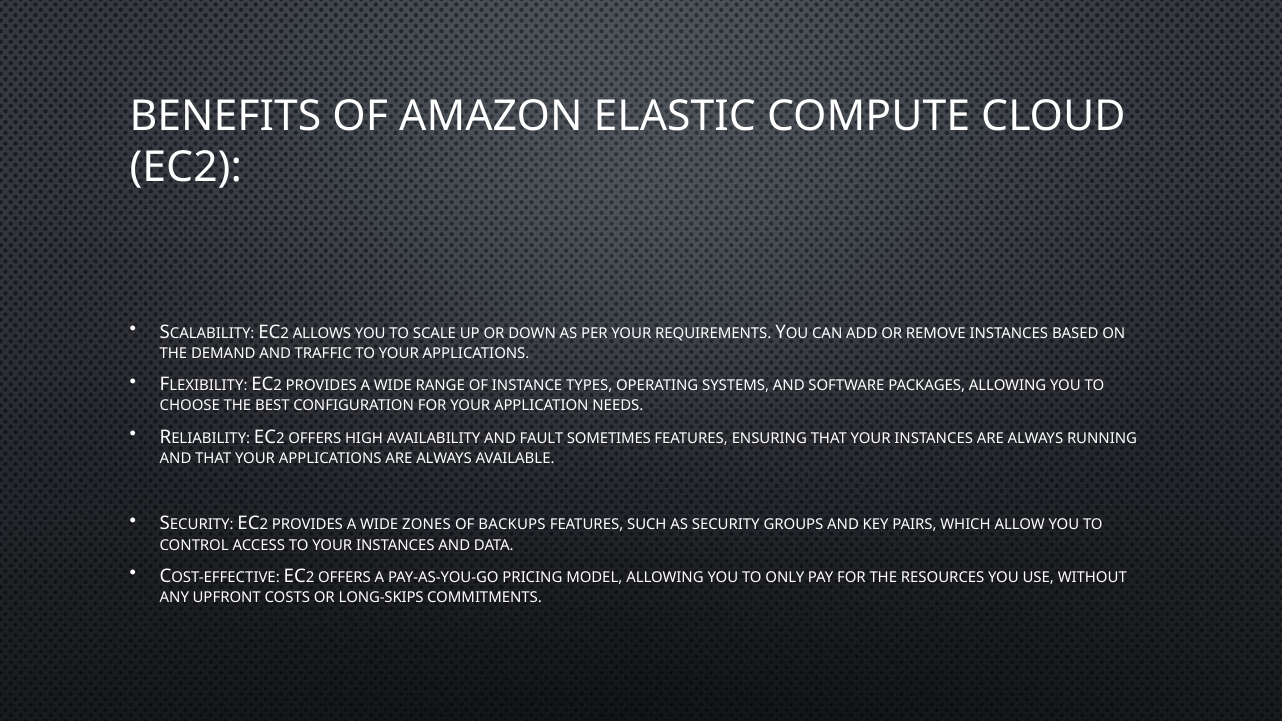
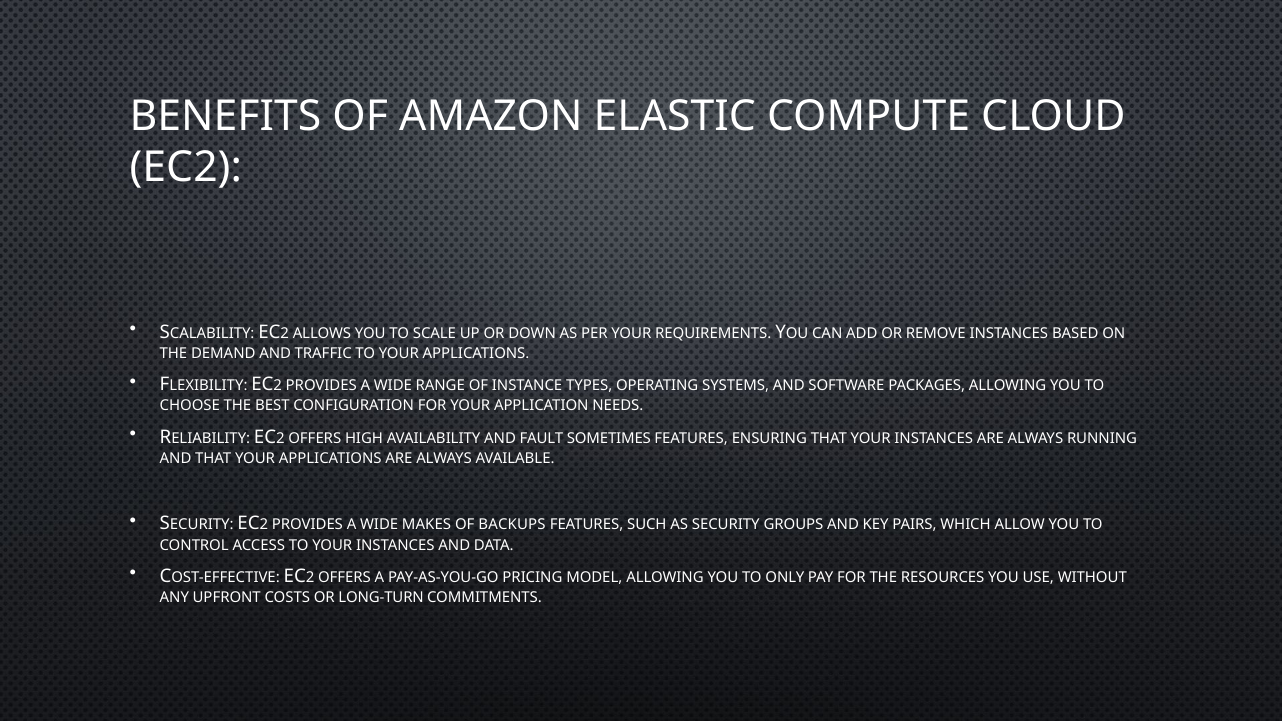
ZONES: ZONES -> MAKES
LONG-SKIPS: LONG-SKIPS -> LONG-TURN
